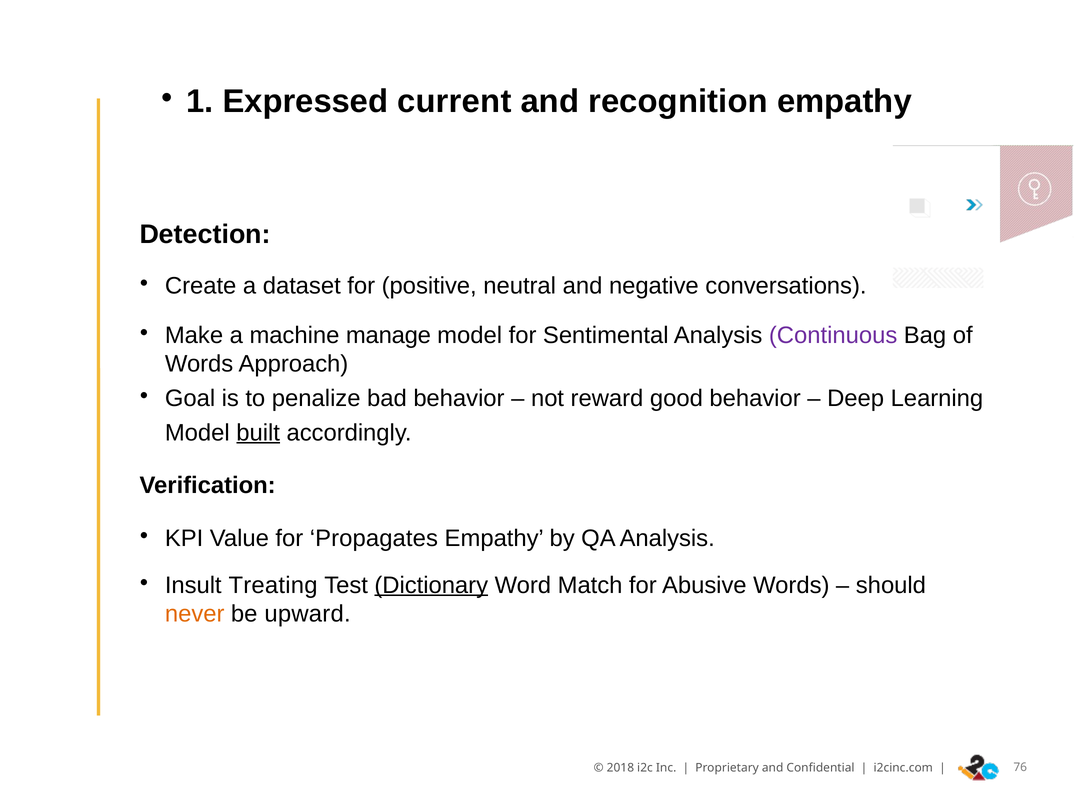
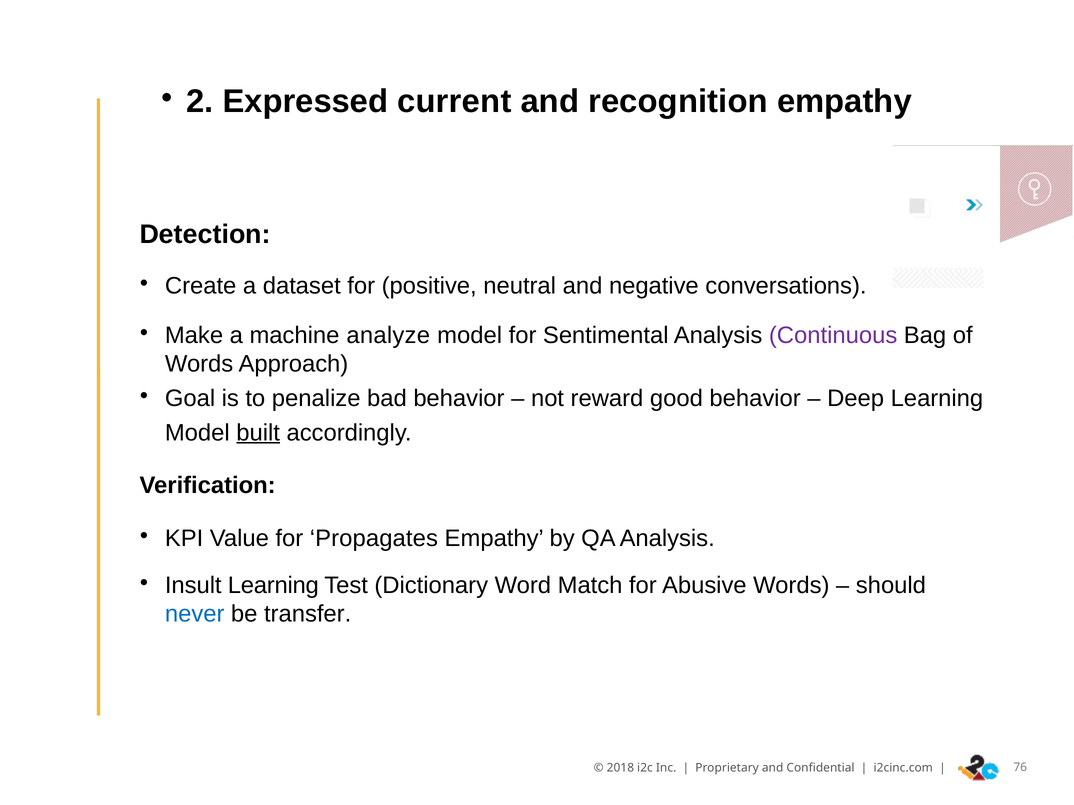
1: 1 -> 2
manage: manage -> analyze
Insult Treating: Treating -> Learning
Dictionary underline: present -> none
never colour: orange -> blue
upward: upward -> transfer
